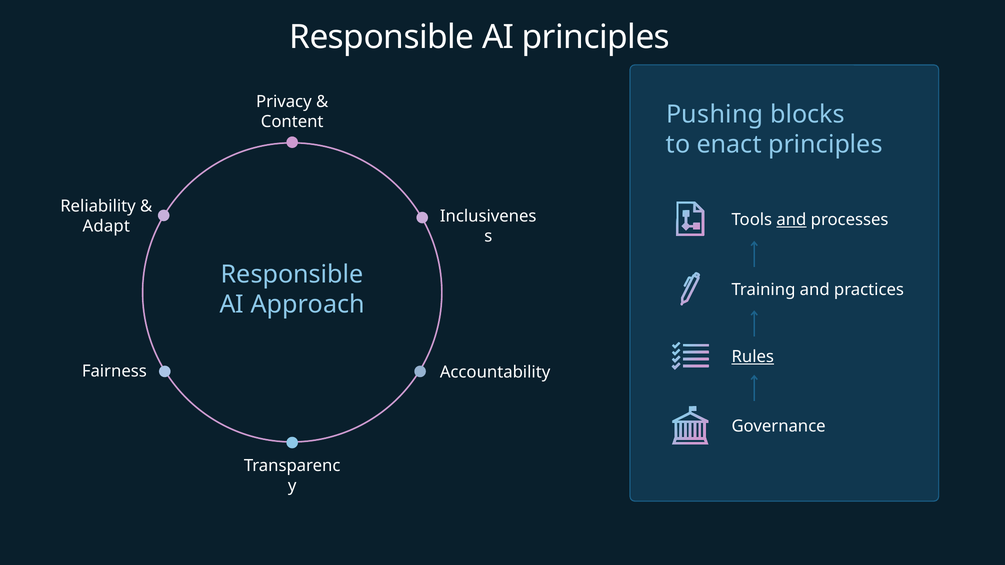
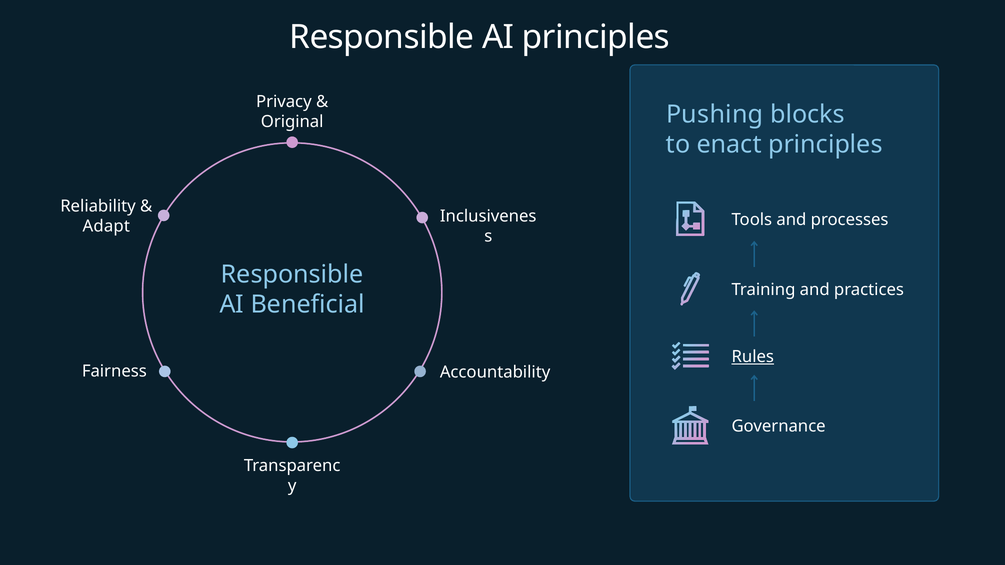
Content: Content -> Original
and at (791, 220) underline: present -> none
Approach: Approach -> Beneficial
